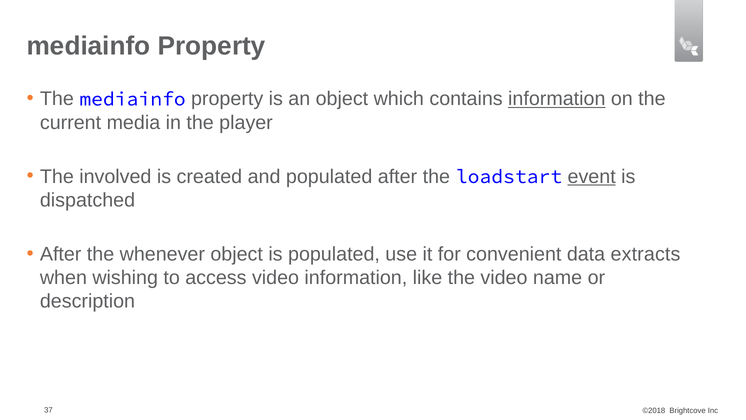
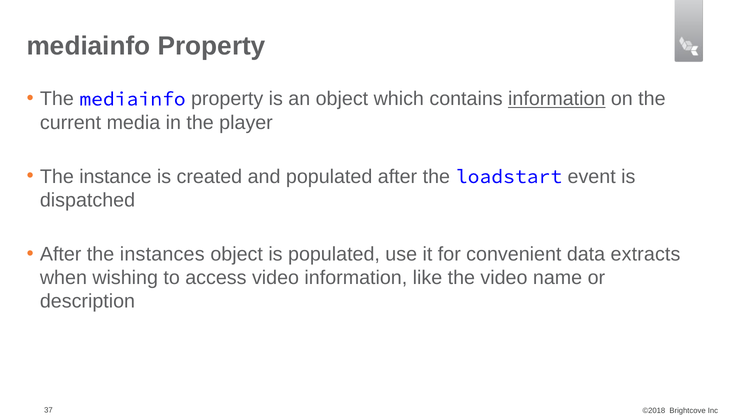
involved: involved -> instance
event underline: present -> none
whenever: whenever -> instances
